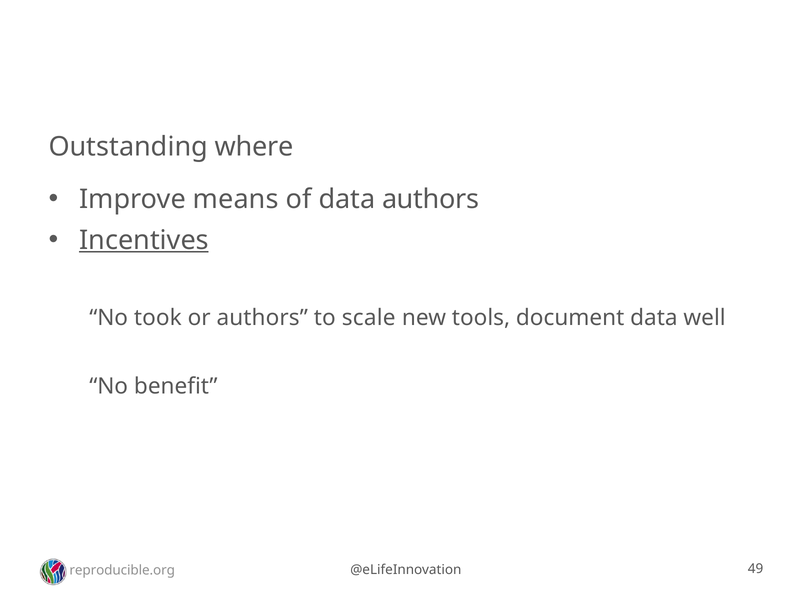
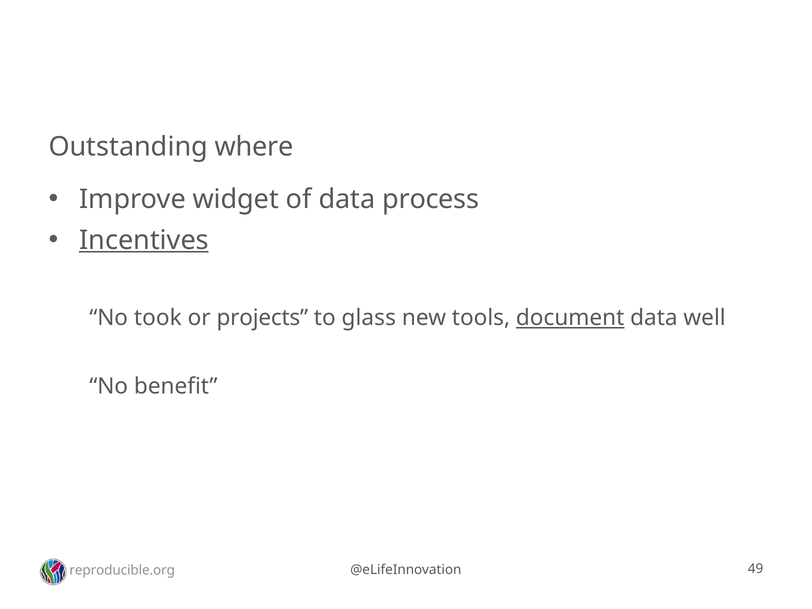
means: means -> widget
data authors: authors -> process
or authors: authors -> projects
scale: scale -> glass
document underline: none -> present
